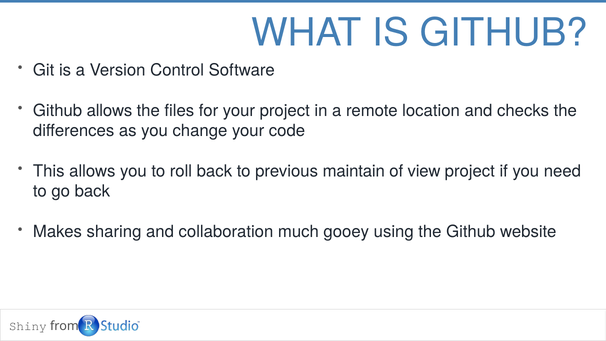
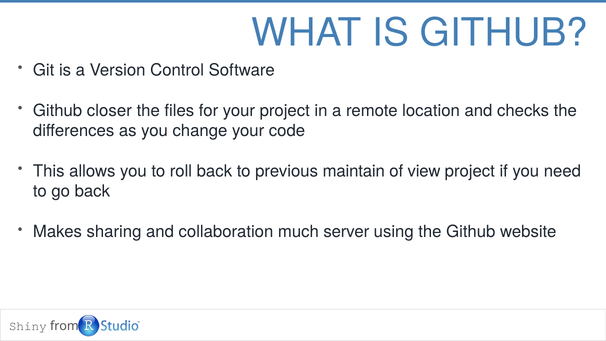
Github allows: allows -> closer
gooey: gooey -> server
